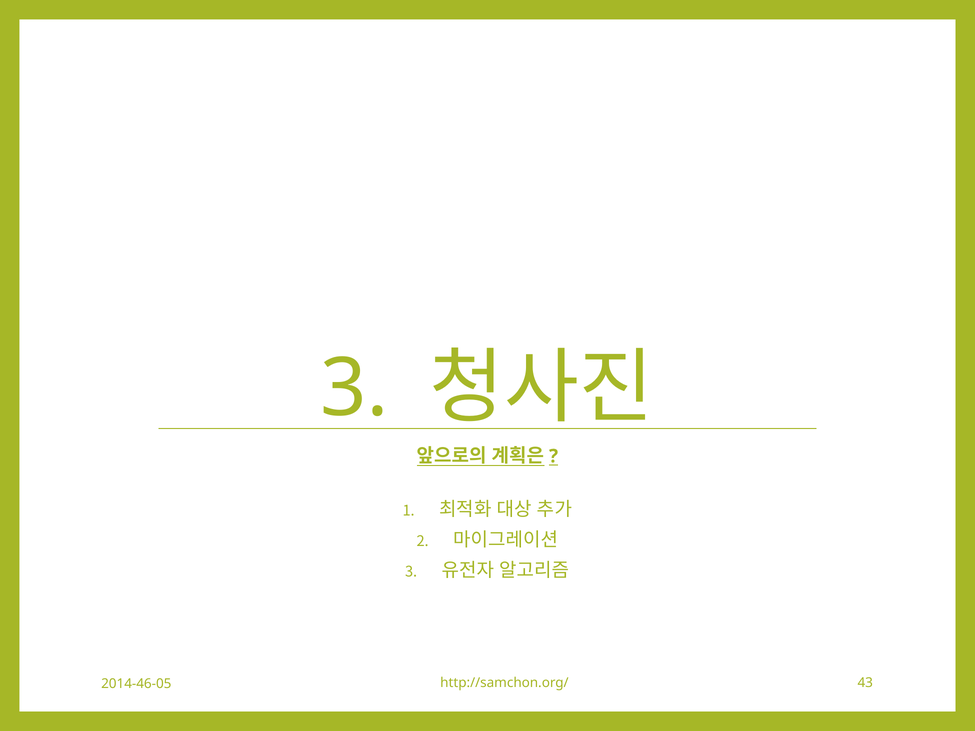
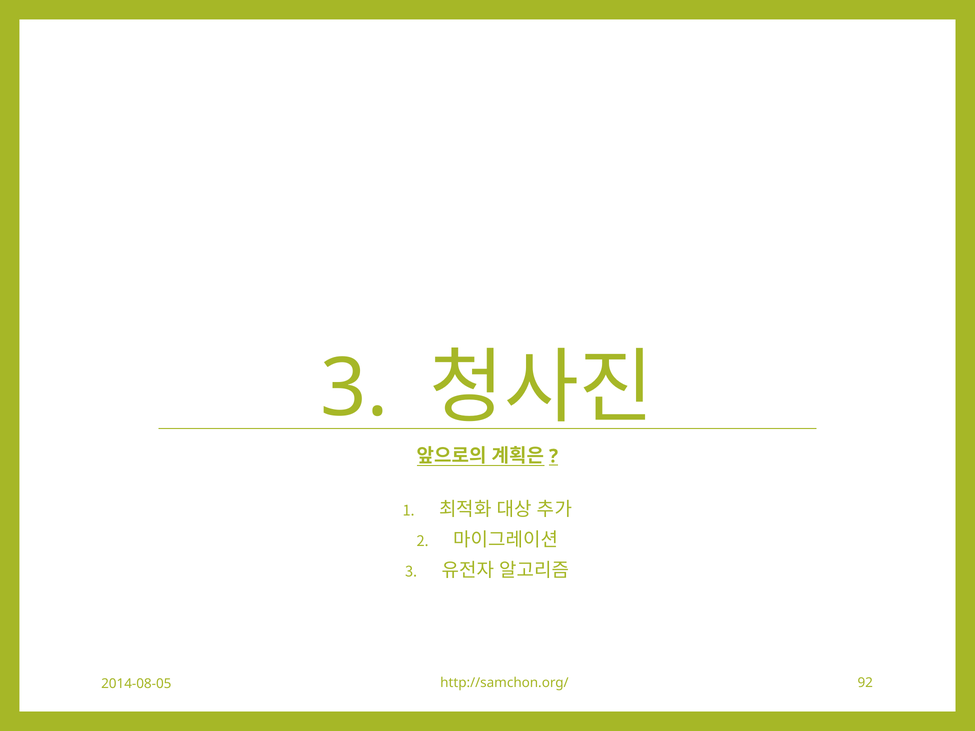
43: 43 -> 92
2014-46-05: 2014-46-05 -> 2014-08-05
